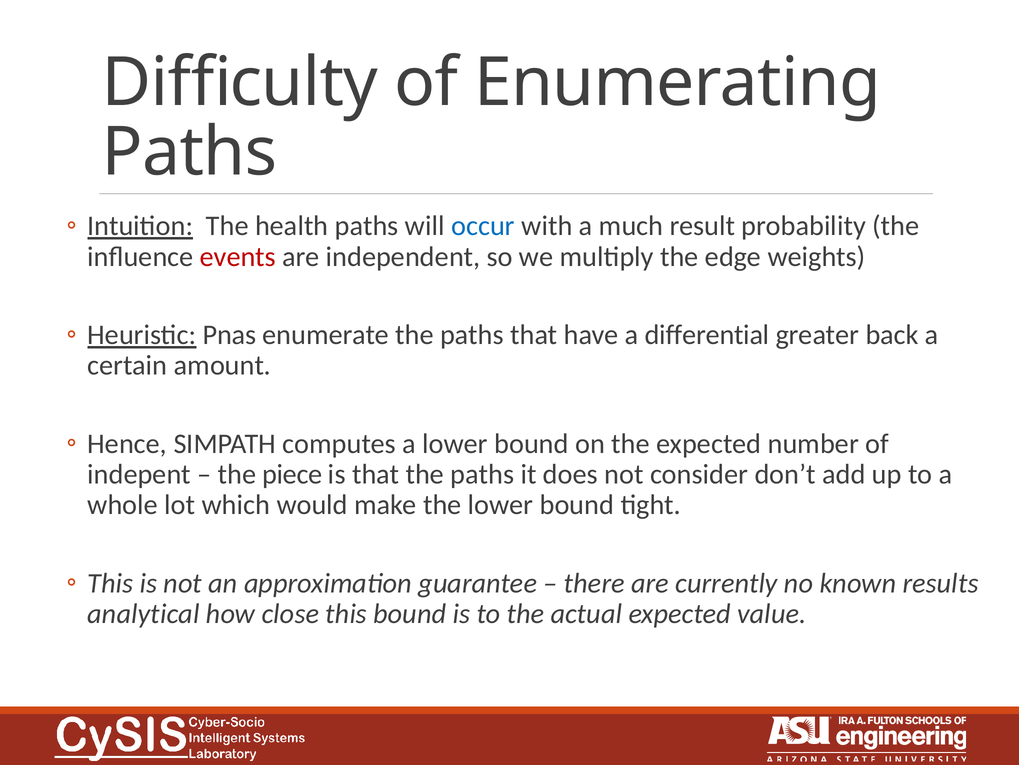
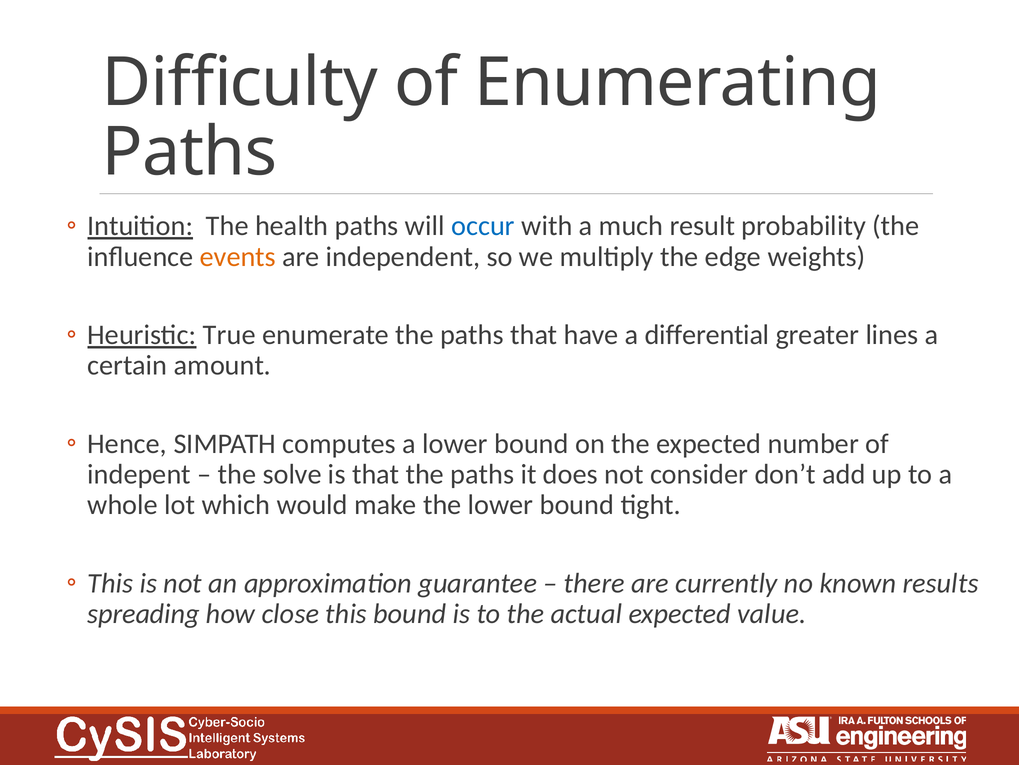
events colour: red -> orange
Pnas: Pnas -> True
back: back -> lines
piece: piece -> solve
analytical: analytical -> spreading
